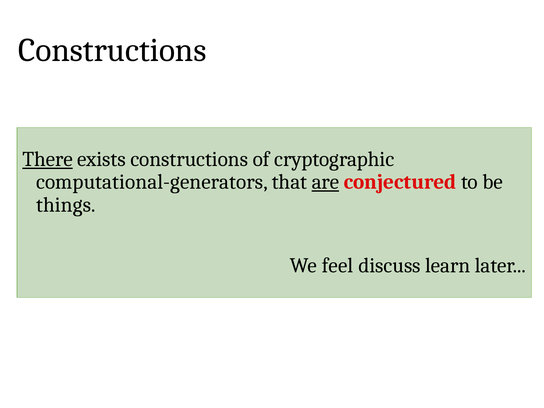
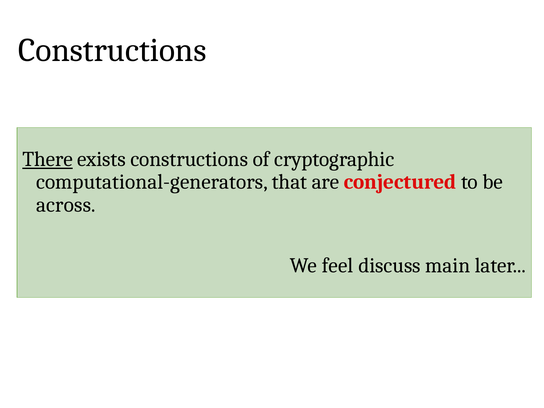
are underline: present -> none
things: things -> across
learn: learn -> main
